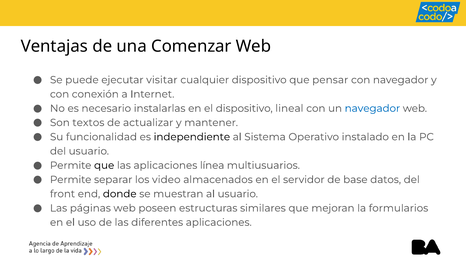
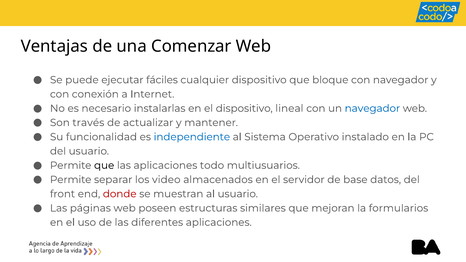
visitar: visitar -> fáciles
pensar: pensar -> bloque
textos: textos -> través
independiente colour: black -> blue
línea: línea -> todo
donde colour: black -> red
